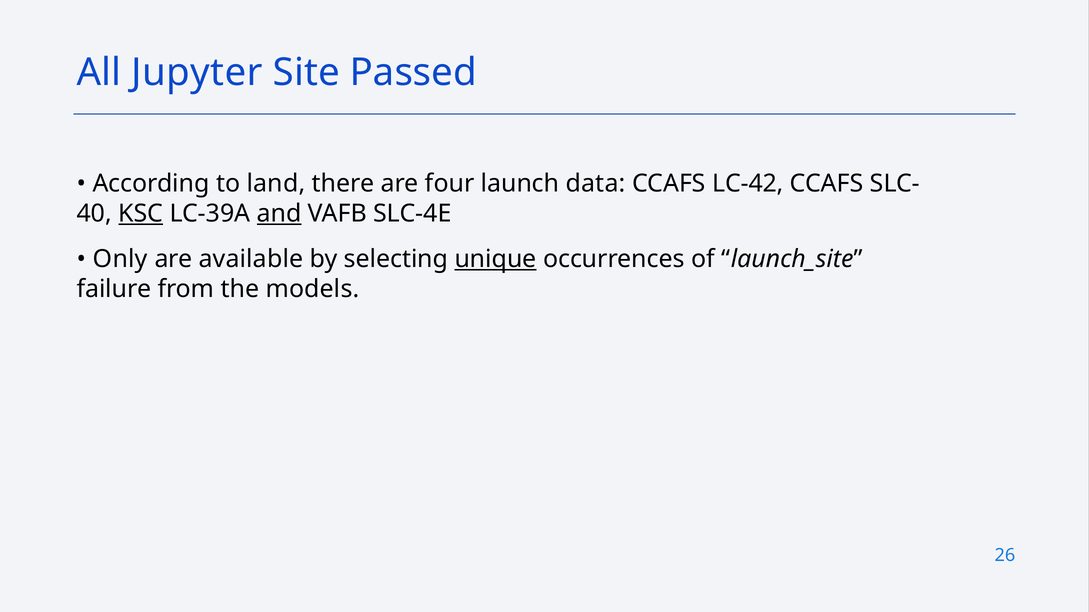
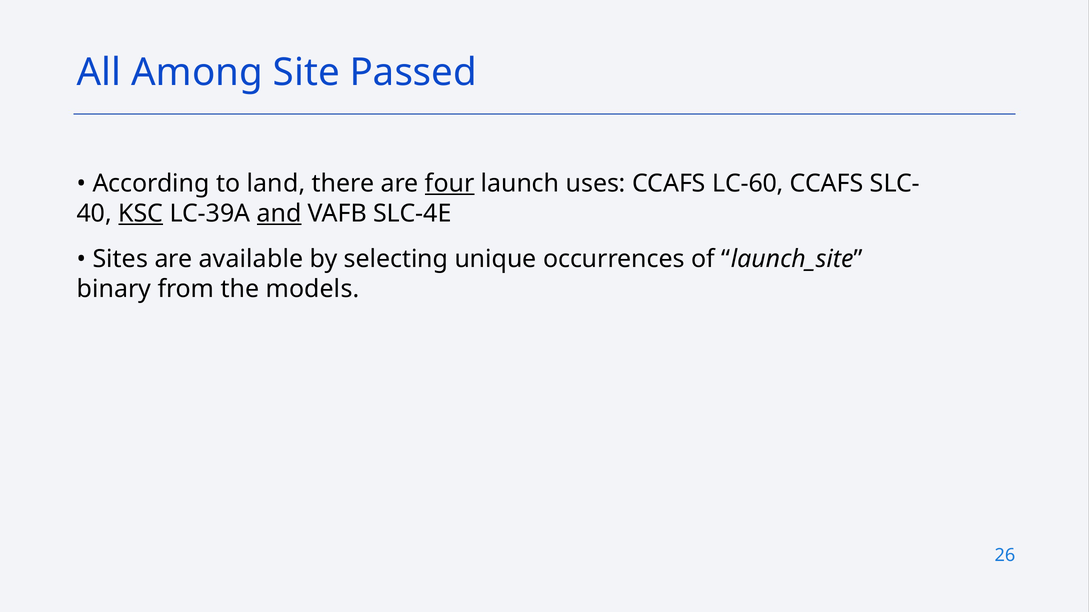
Jupyter: Jupyter -> Among
four underline: none -> present
data: data -> uses
LC-42: LC-42 -> LC-60
Only: Only -> Sites
unique underline: present -> none
failure: failure -> binary
